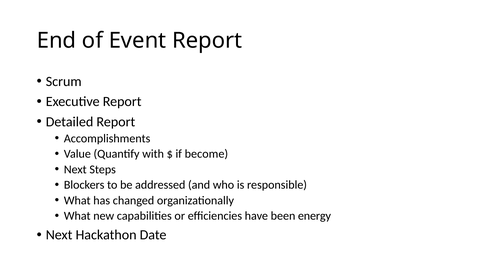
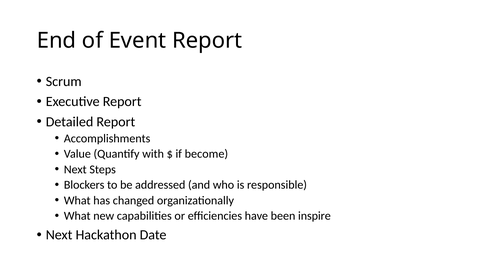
energy: energy -> inspire
